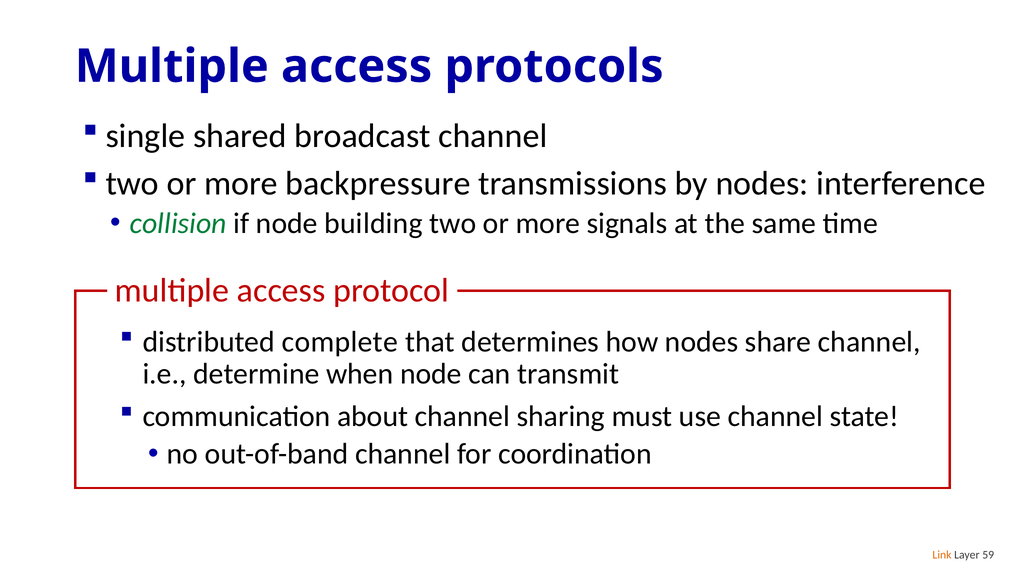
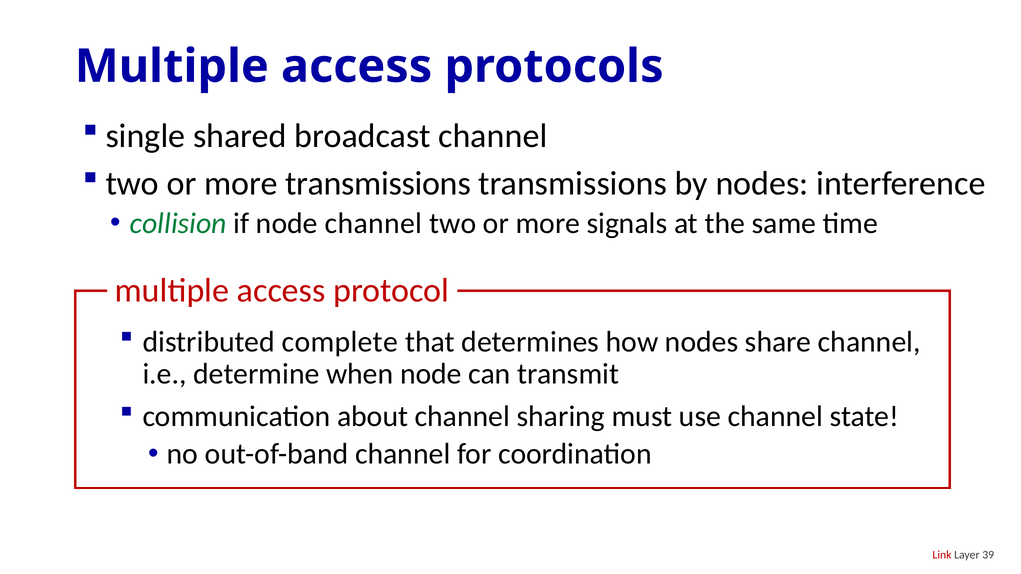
more backpressure: backpressure -> transmissions
node building: building -> channel
Link colour: orange -> red
59: 59 -> 39
